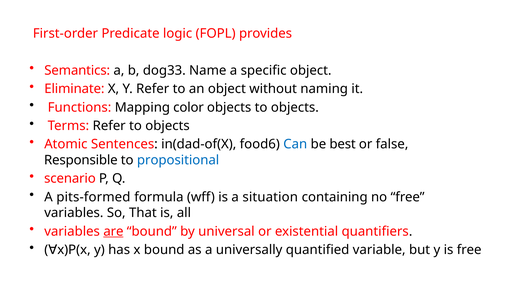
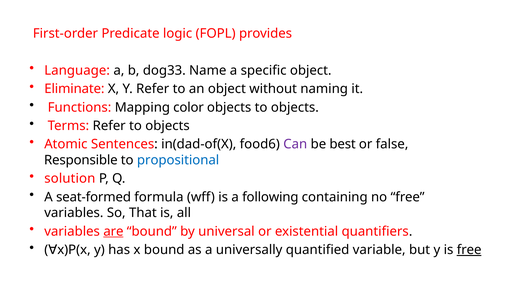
Semantics: Semantics -> Language
Can colour: blue -> purple
scenario: scenario -> solution
pits-formed: pits-formed -> seat-formed
situation: situation -> following
free at (469, 250) underline: none -> present
